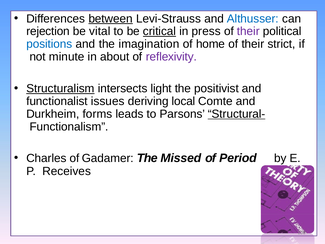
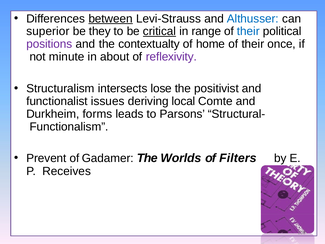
rejection: rejection -> superior
vital: vital -> they
press: press -> range
their at (248, 31) colour: purple -> blue
positions colour: blue -> purple
imagination: imagination -> contextualty
strict: strict -> once
Structuralism underline: present -> none
light: light -> lose
Structural- underline: present -> none
Charles: Charles -> Prevent
Missed: Missed -> Worlds
Period: Period -> Filters
